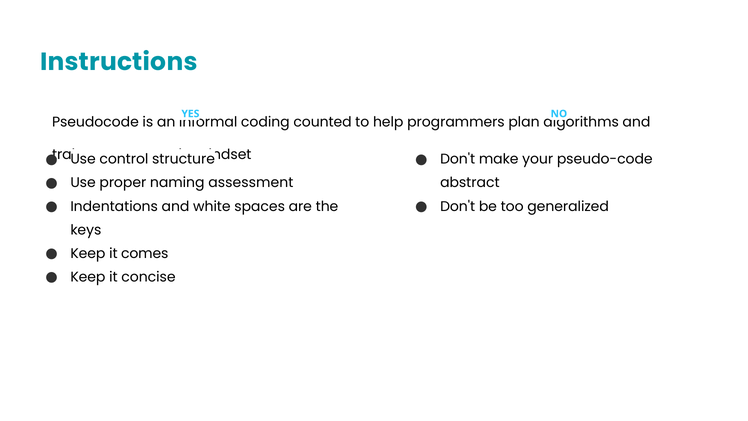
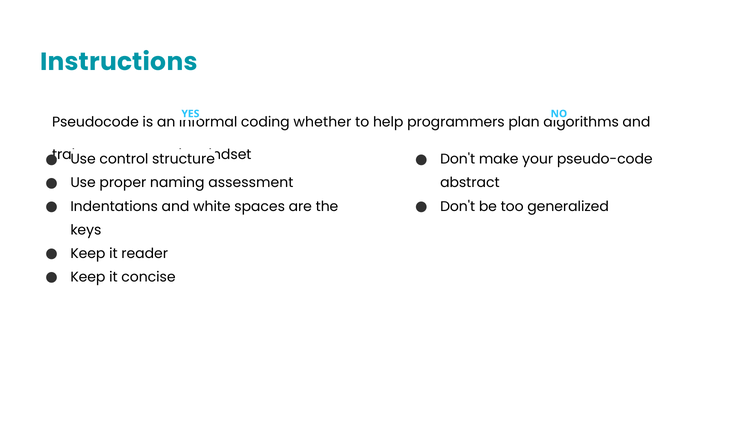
counted: counted -> whether
comes: comes -> reader
